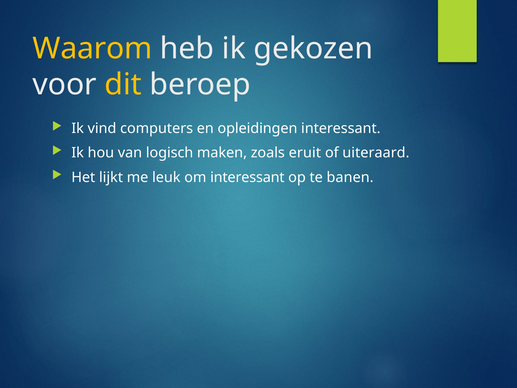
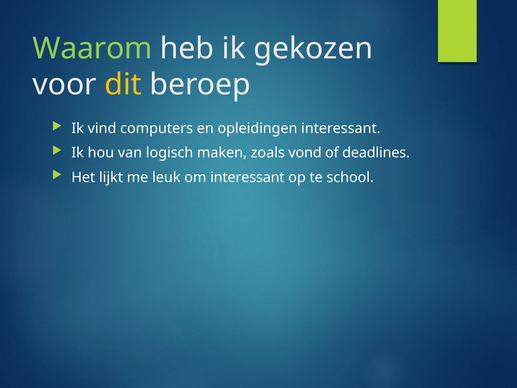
Waarom colour: yellow -> light green
eruit: eruit -> vond
uiteraard: uiteraard -> deadlines
banen: banen -> school
